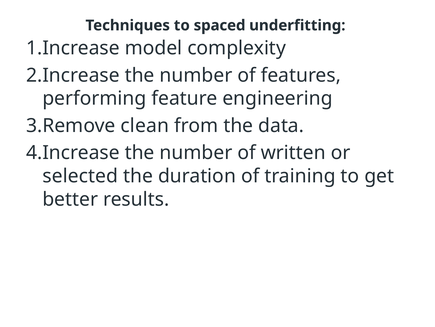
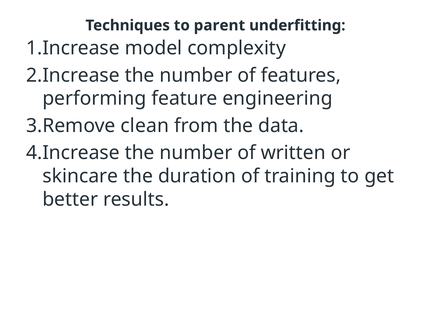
spaced: spaced -> parent
selected: selected -> skincare
